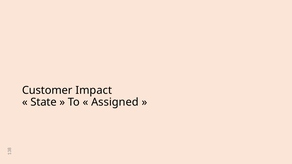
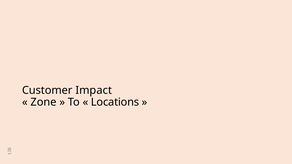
State: State -> Zone
Assigned: Assigned -> Locations
